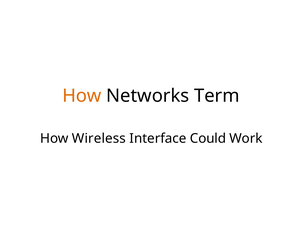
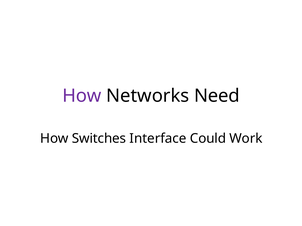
How at (82, 96) colour: orange -> purple
Term: Term -> Need
Wireless: Wireless -> Switches
